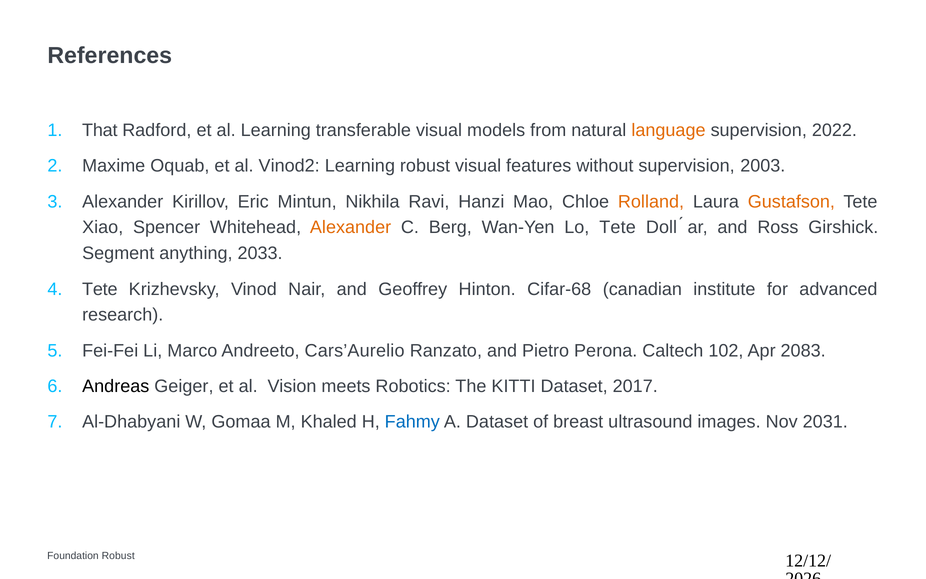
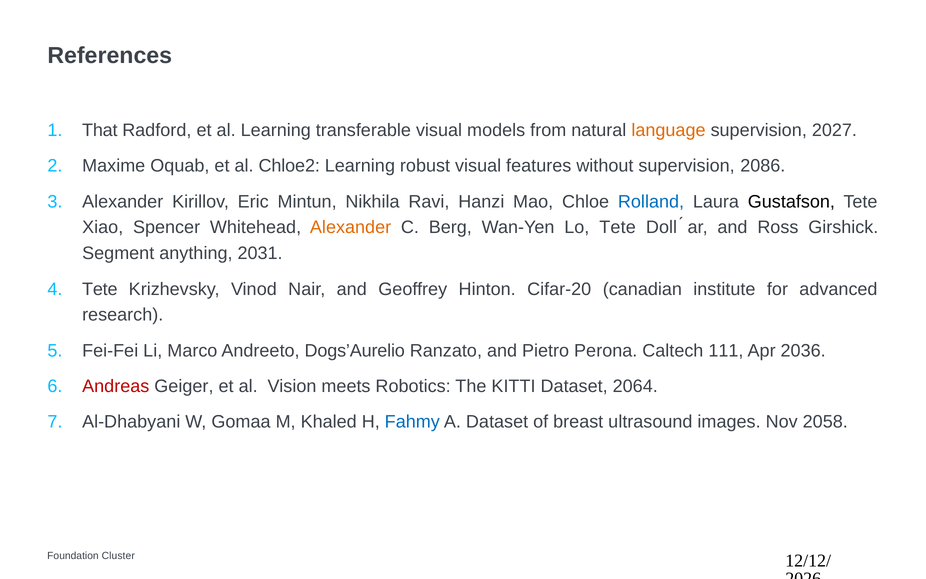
2022: 2022 -> 2027
Vinod2: Vinod2 -> Chloe2
2003: 2003 -> 2086
Rolland colour: orange -> blue
Gustafson colour: orange -> black
2033: 2033 -> 2031
Cifar-68: Cifar-68 -> Cifar-20
Cars’Aurelio: Cars’Aurelio -> Dogs’Aurelio
102: 102 -> 111
2083: 2083 -> 2036
Andreas colour: black -> red
2017: 2017 -> 2064
2031: 2031 -> 2058
Foundation Robust: Robust -> Cluster
